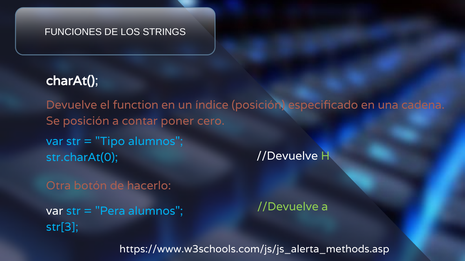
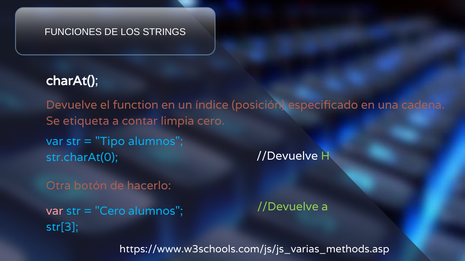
Se posición: posición -> etiqueta
poner: poner -> limpia
var at (55, 211) colour: white -> pink
Pera at (110, 211): Pera -> Cero
https://www.w3schools.com/js/js_alerta_methods.asp: https://www.w3schools.com/js/js_alerta_methods.asp -> https://www.w3schools.com/js/js_varias_methods.asp
